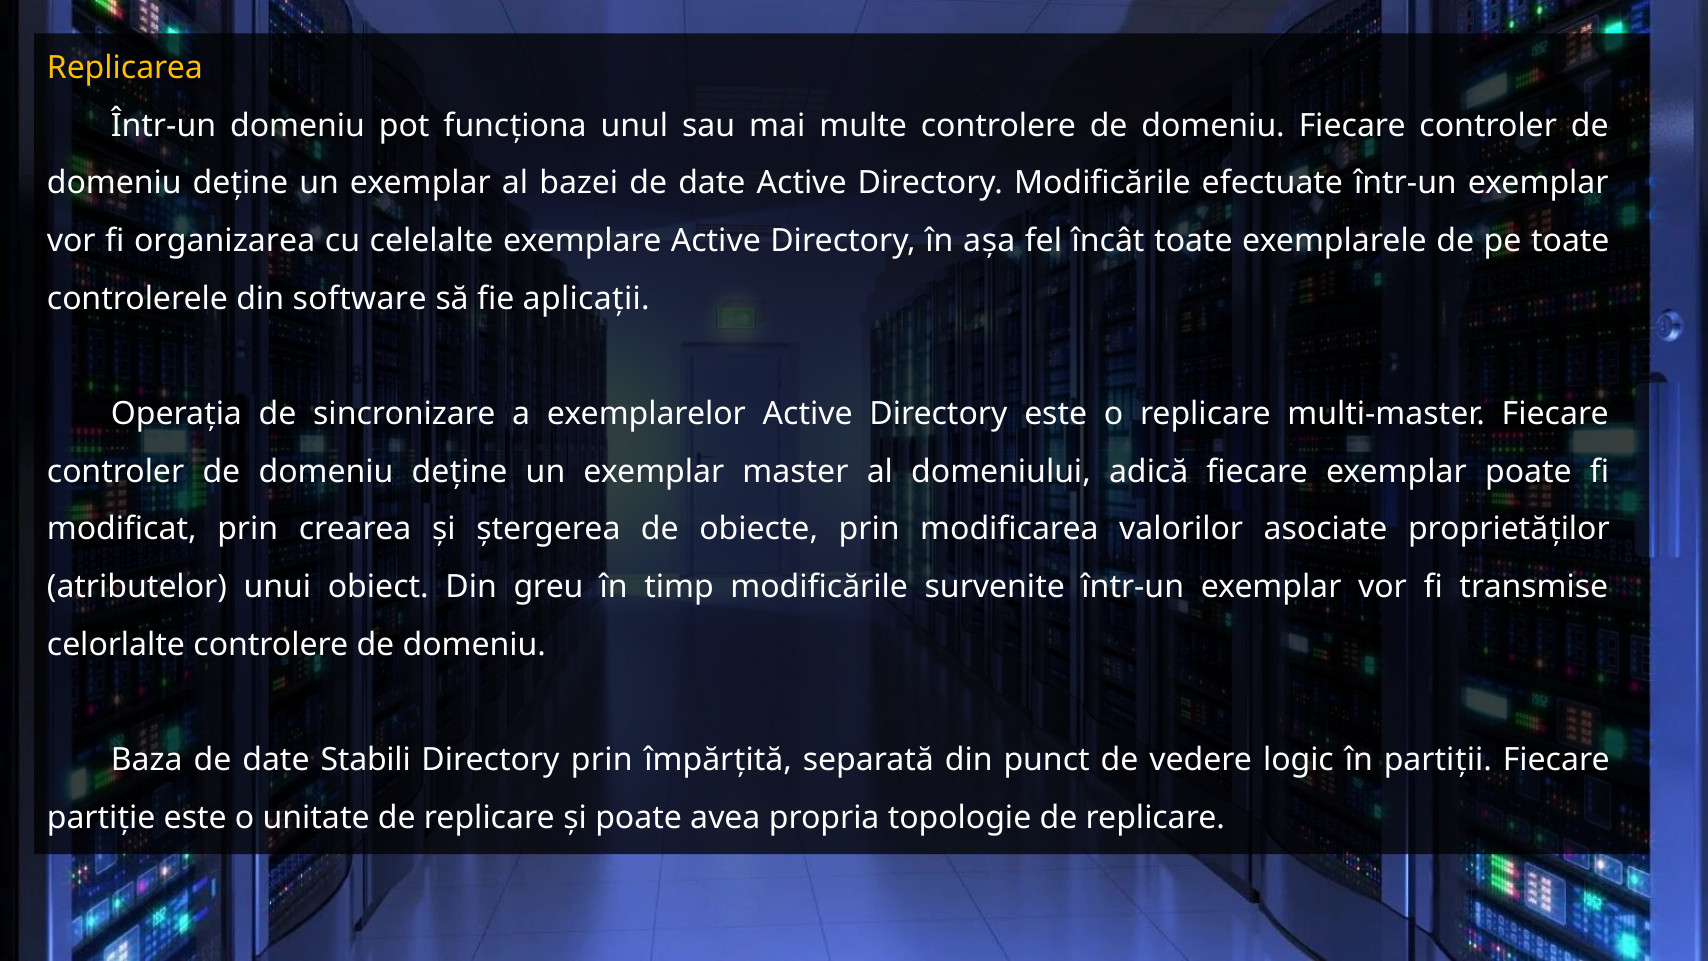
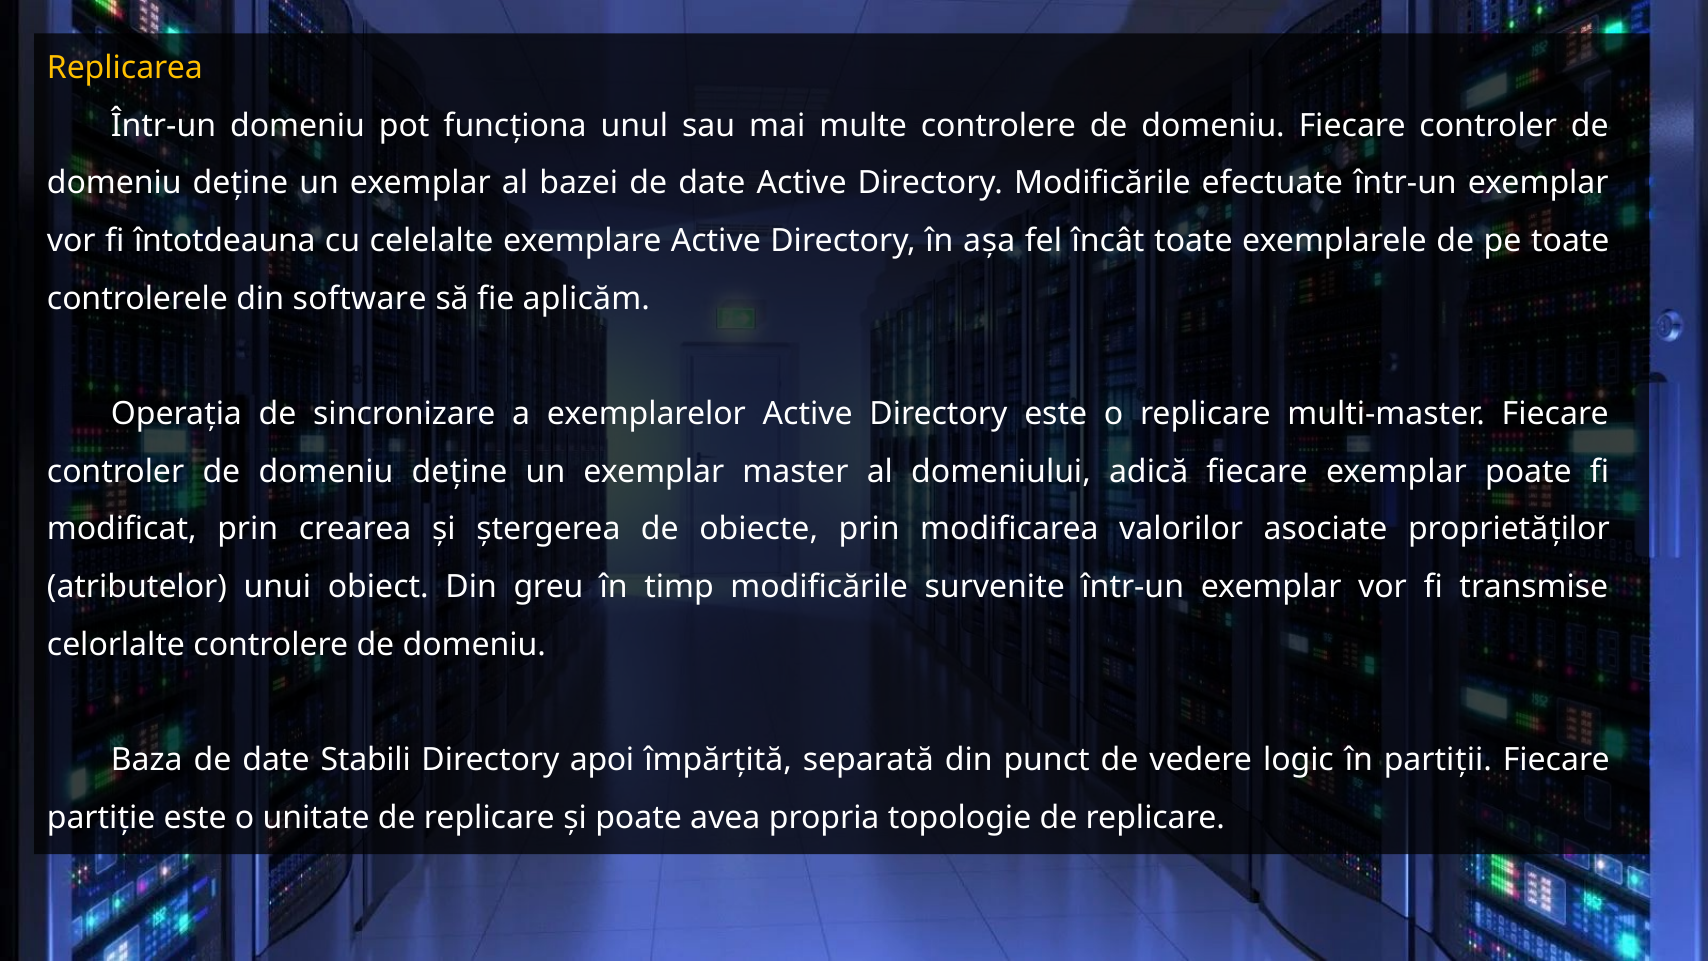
organizarea: organizarea -> întotdeauna
aplicații: aplicații -> aplicăm
Directory prin: prin -> apoi
